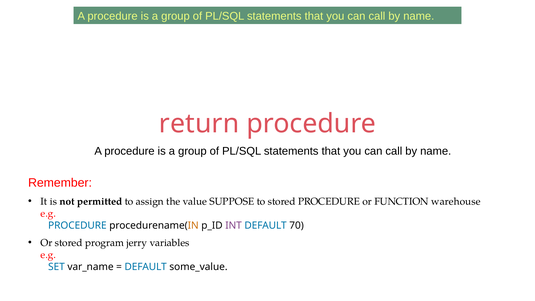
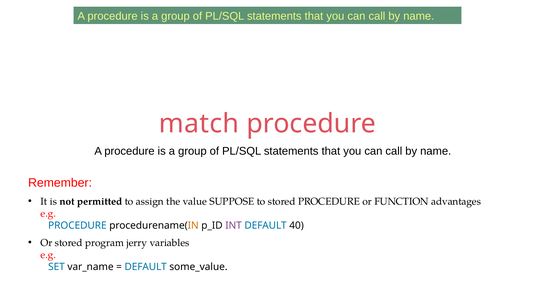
return: return -> match
warehouse: warehouse -> advantages
70: 70 -> 40
